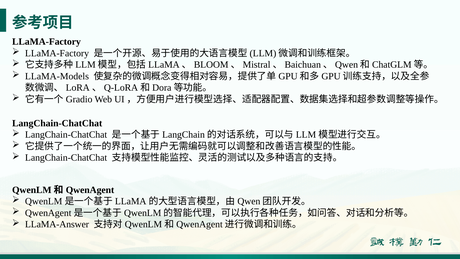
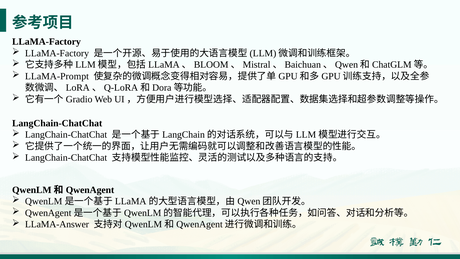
LLaMA-Models: LLaMA-Models -> LLaMA-Prompt
